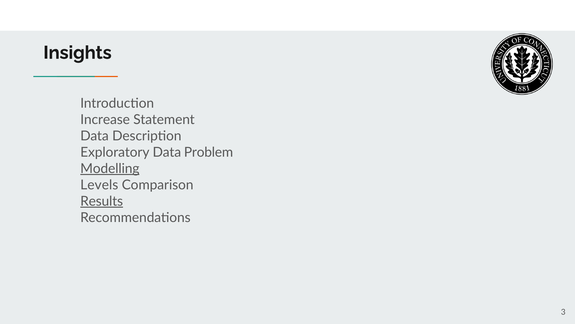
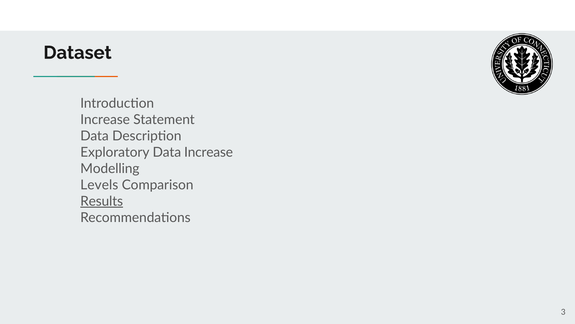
Insights: Insights -> Dataset
Data Problem: Problem -> Increase
Modelling underline: present -> none
